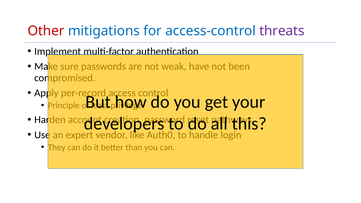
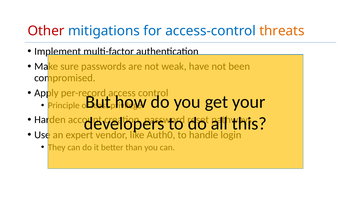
threats colour: purple -> orange
